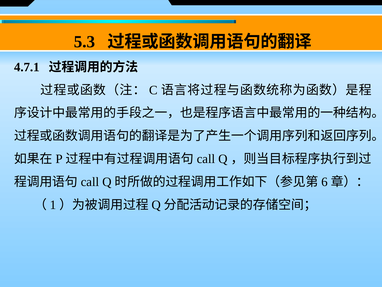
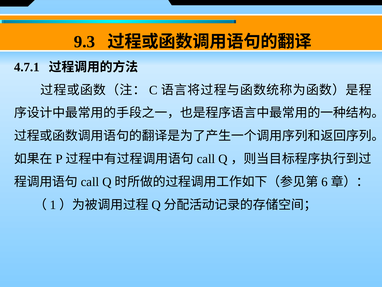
5.3: 5.3 -> 9.3
